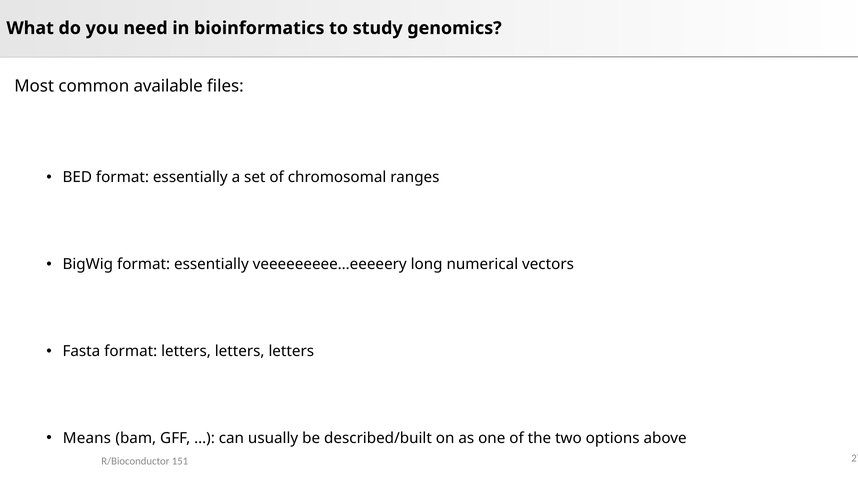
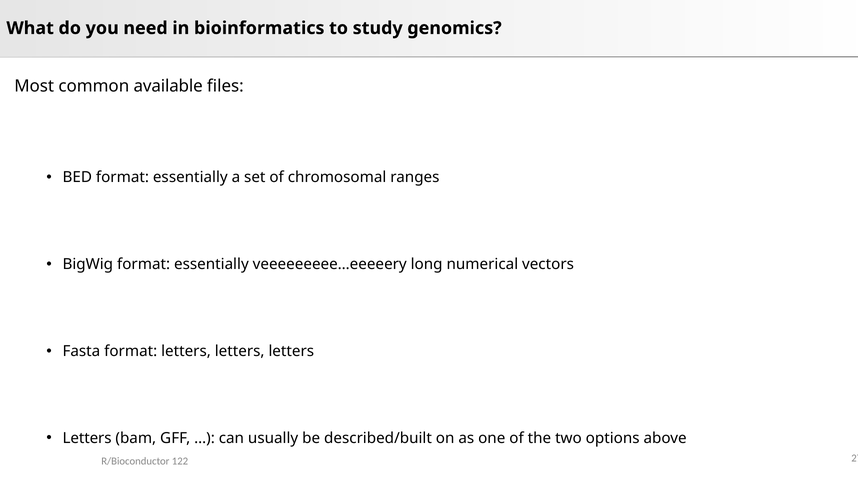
Means at (87, 438): Means -> Letters
151: 151 -> 122
